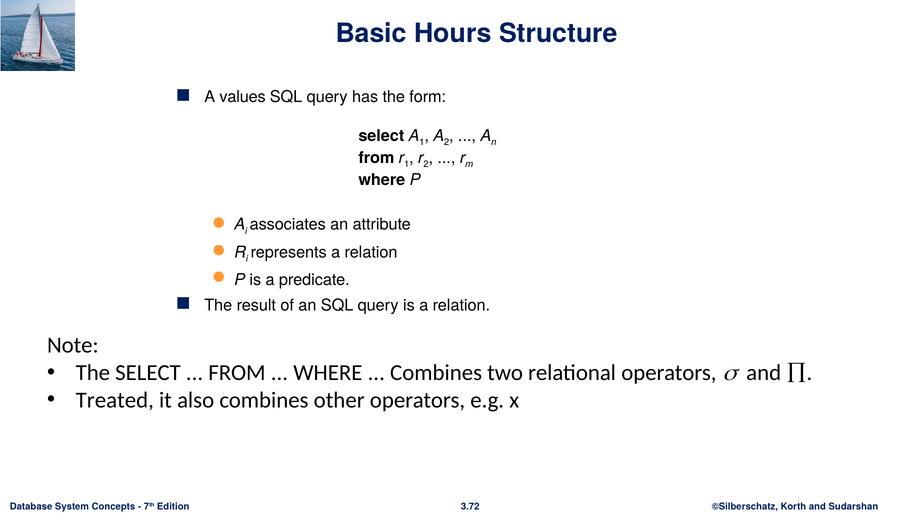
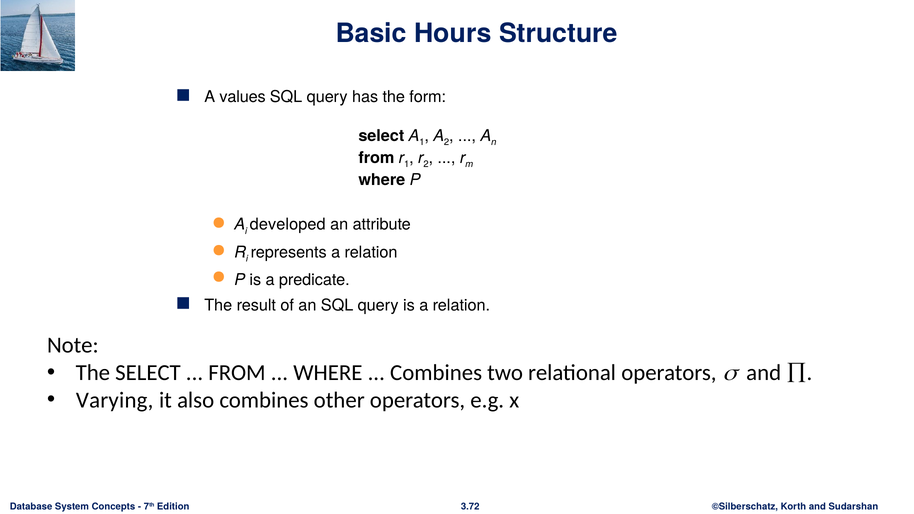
associates: associates -> developed
Treated: Treated -> Varying
